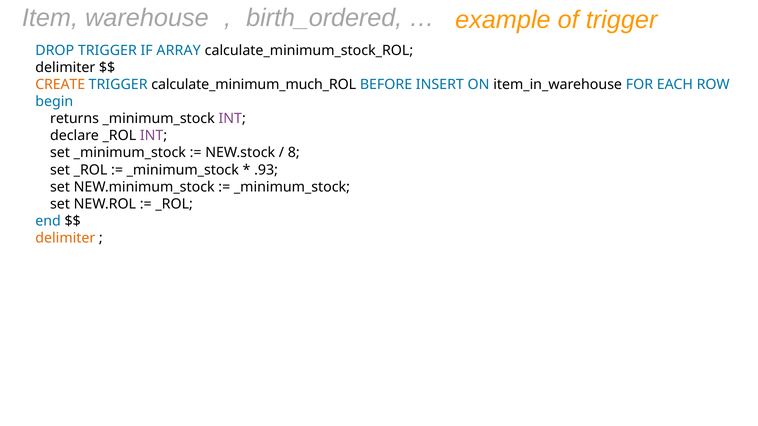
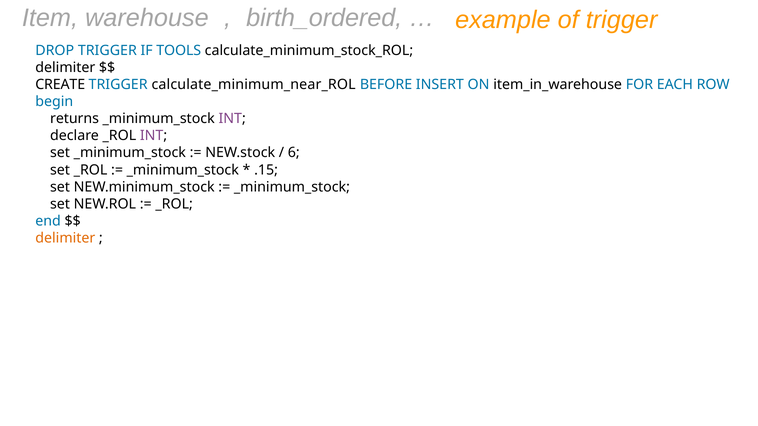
ARRAY: ARRAY -> TOOLS
CREATE colour: orange -> black
calculate_minimum_much_ROL: calculate_minimum_much_ROL -> calculate_minimum_near_ROL
8: 8 -> 6
.93: .93 -> .15
